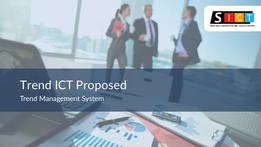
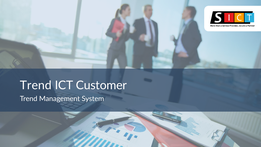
Proposed: Proposed -> Customer
